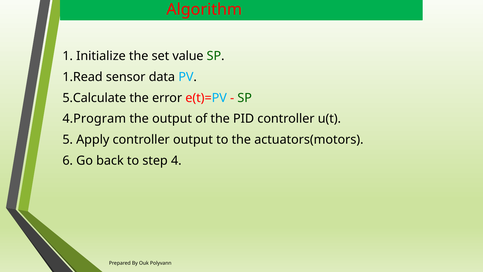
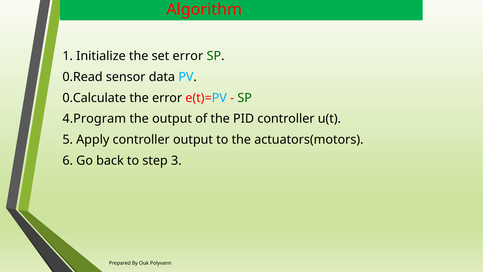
set value: value -> error
1.Read: 1.Read -> 0.Read
5.Calculate: 5.Calculate -> 0.Calculate
4: 4 -> 3
